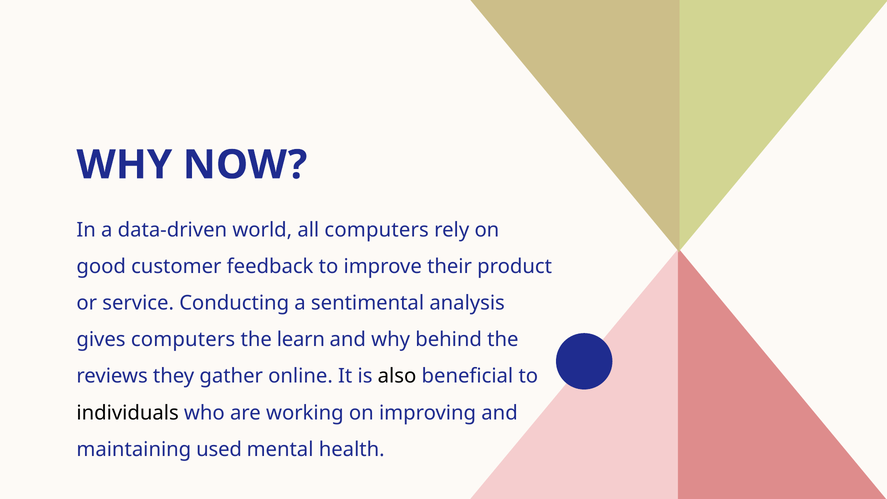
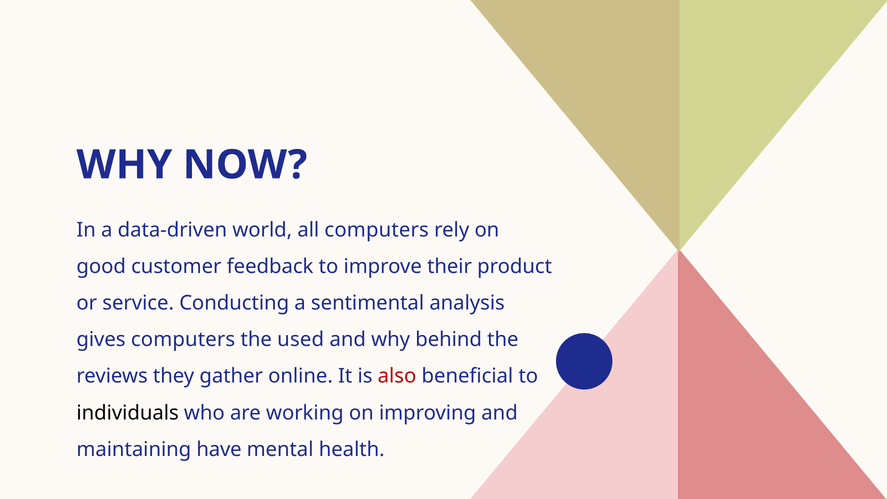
learn: learn -> used
also colour: black -> red
used: used -> have
